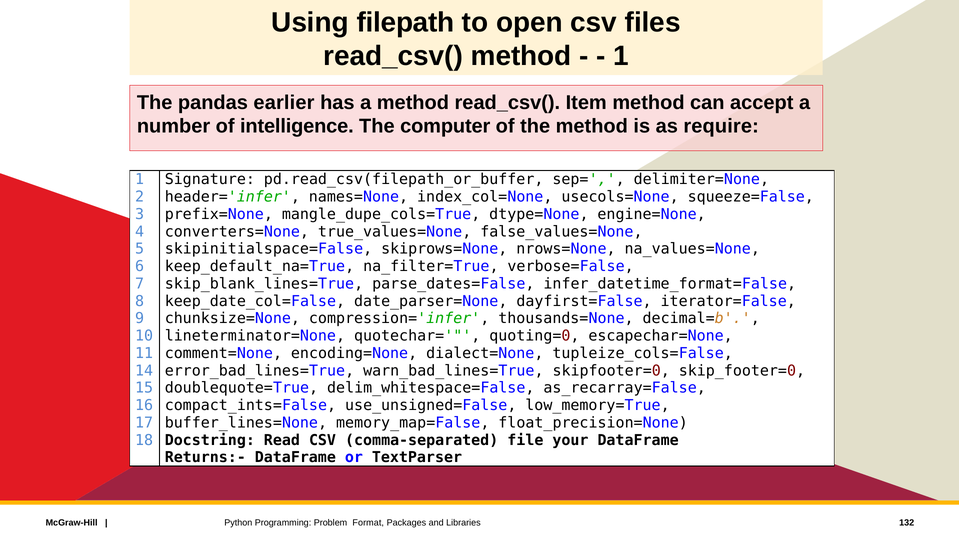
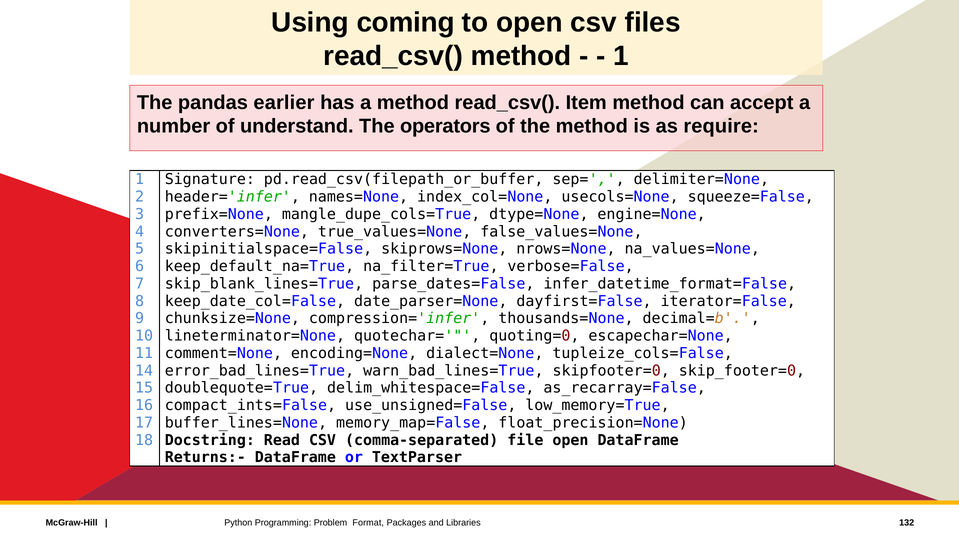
filepath: filepath -> coming
intelligence: intelligence -> understand
computer: computer -> operators
file your: your -> open
